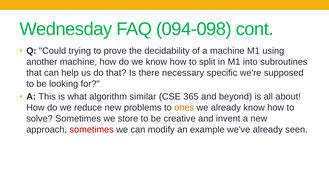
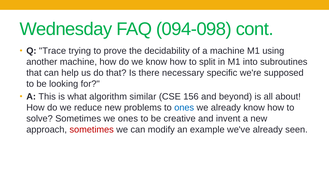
Could: Could -> Trace
365: 365 -> 156
ones at (184, 108) colour: orange -> blue
we store: store -> ones
